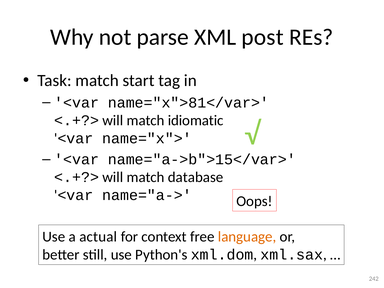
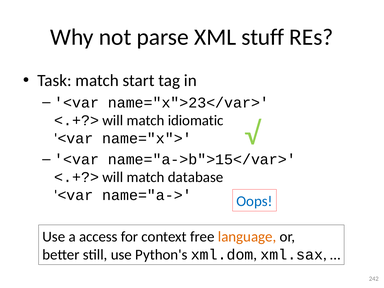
post: post -> stuff
name="x">81</var>: name="x">81</var> -> name="x">23</var>
Oops colour: black -> blue
actual: actual -> access
